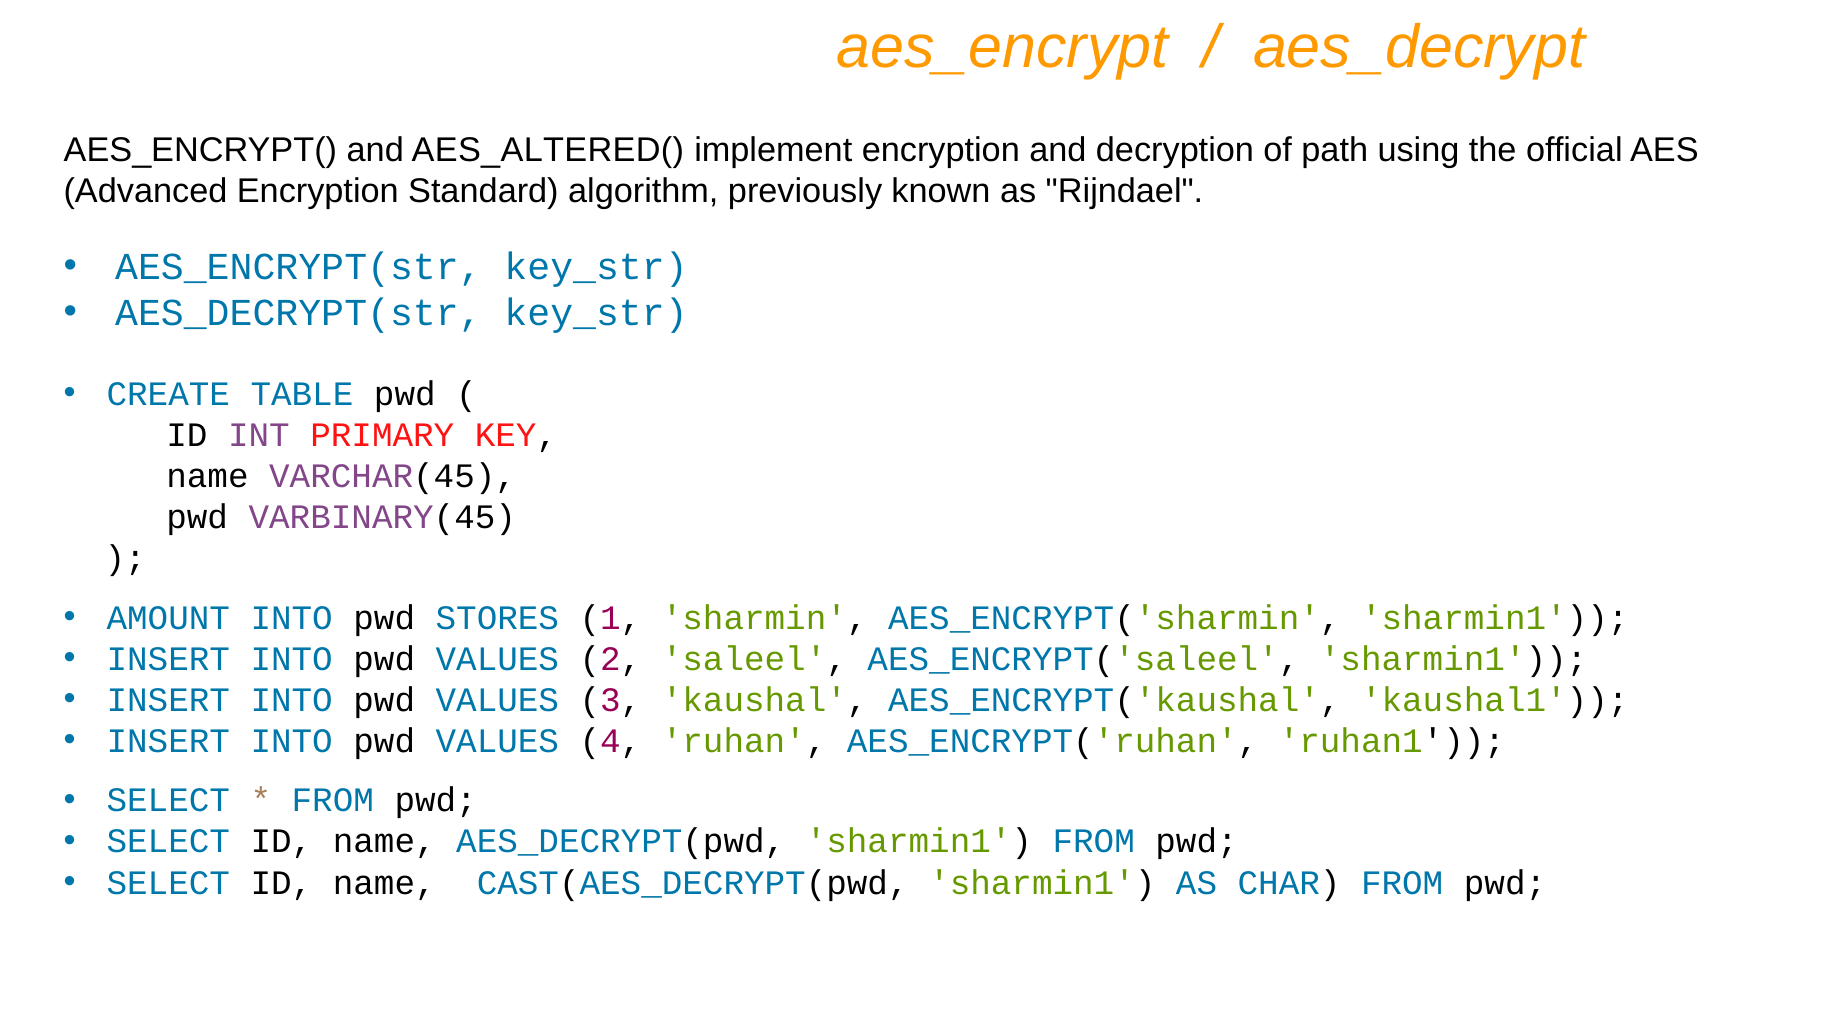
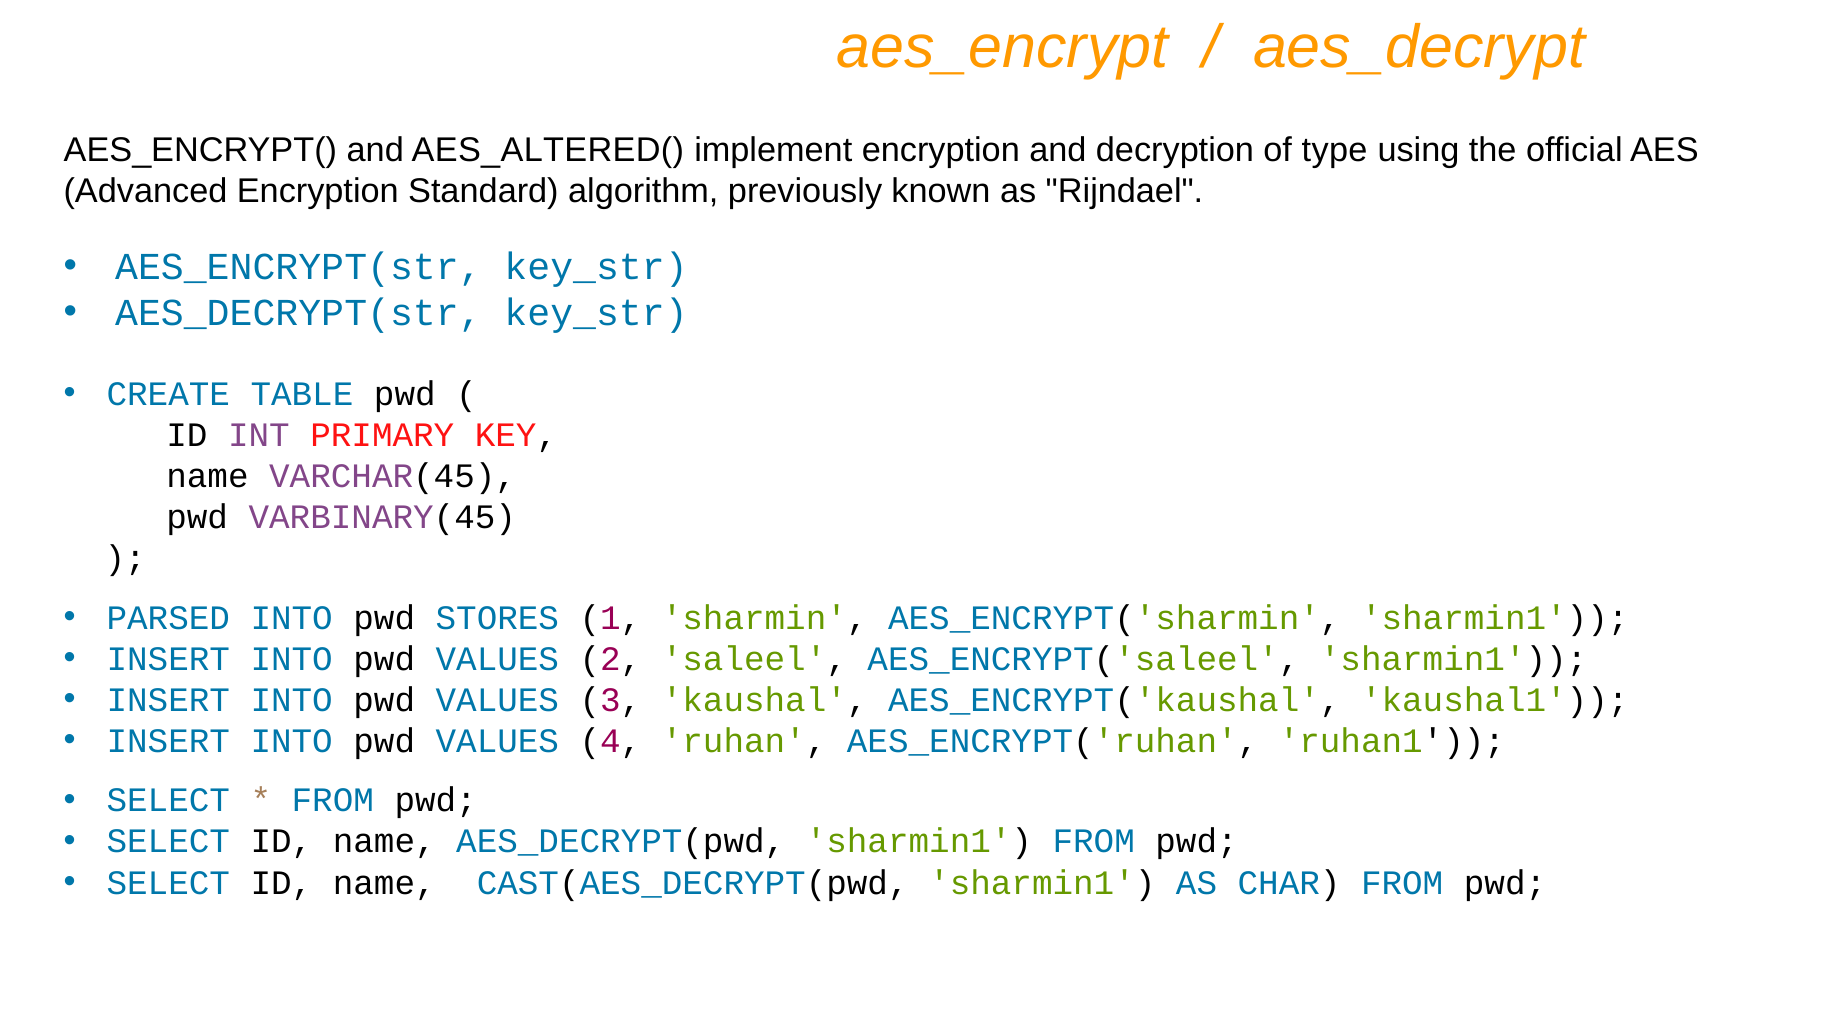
path: path -> type
AMOUNT: AMOUNT -> PARSED
